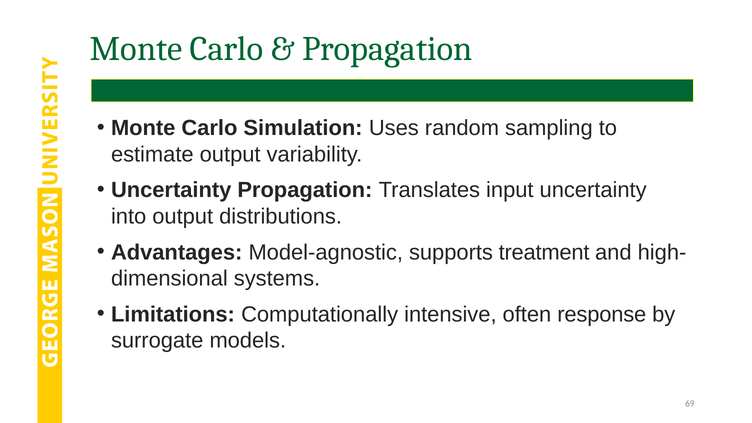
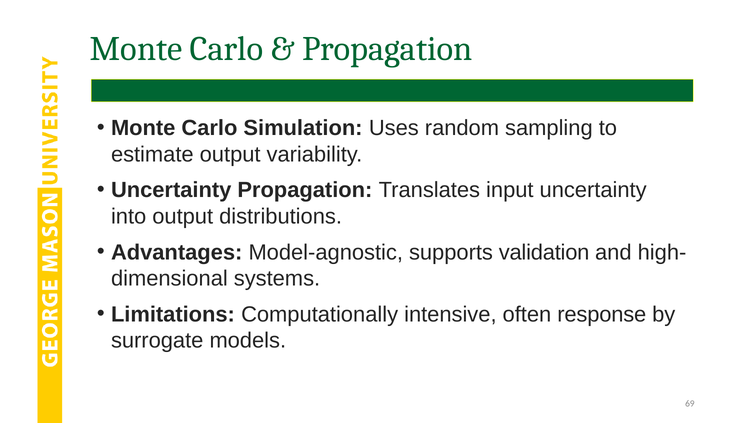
treatment: treatment -> validation
